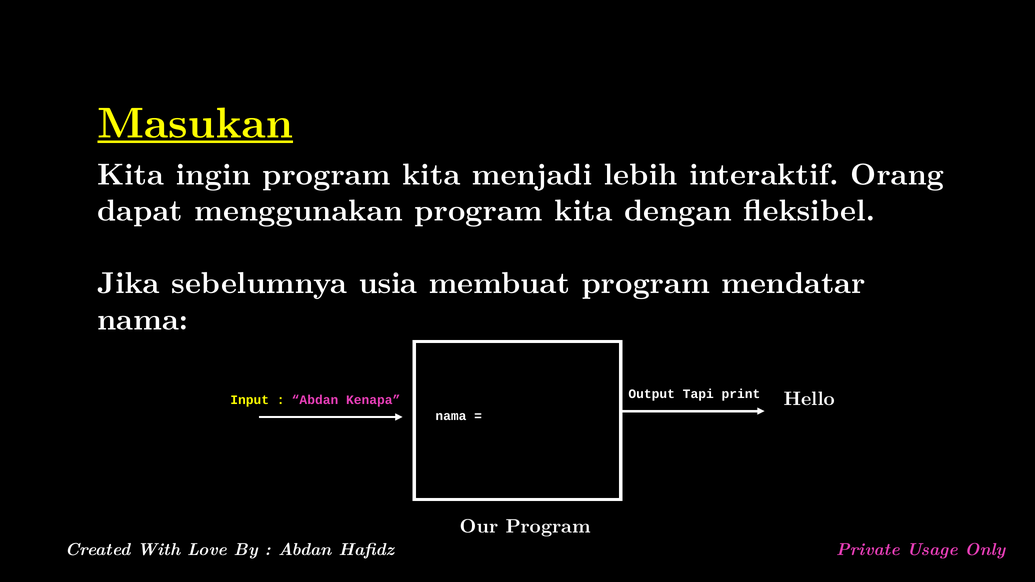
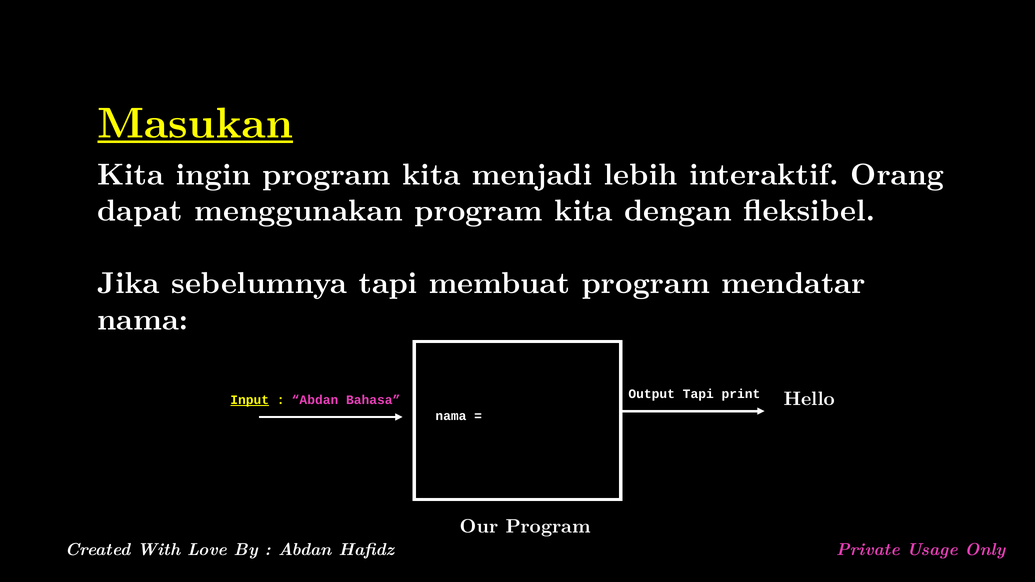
sebelumnya usia: usia -> tapi
Input underline: none -> present
Kenapa: Kenapa -> Bahasa
